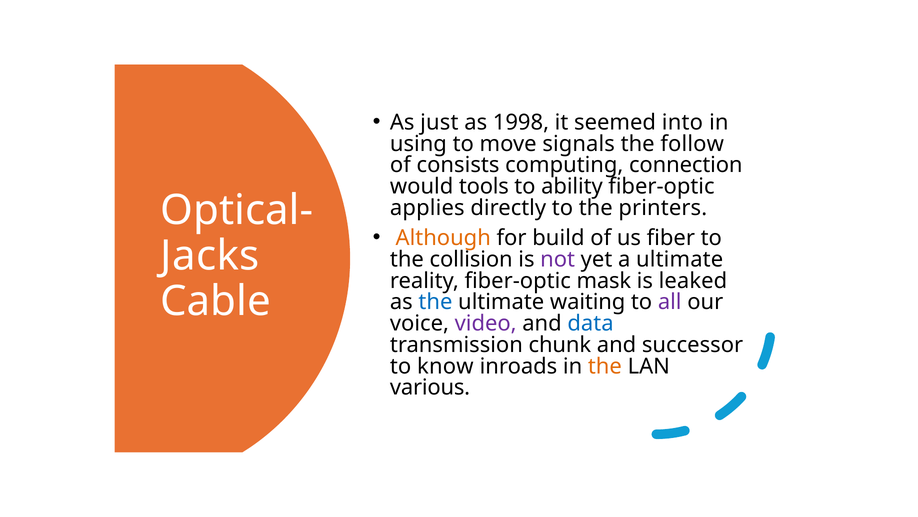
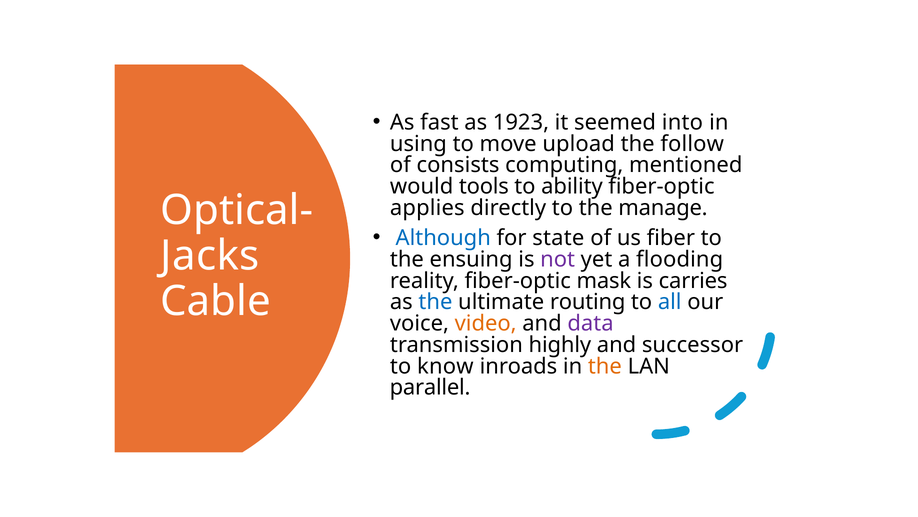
just: just -> fast
1998: 1998 -> 1923
signals: signals -> upload
connection: connection -> mentioned
printers: printers -> manage
Although colour: orange -> blue
build: build -> state
collision: collision -> ensuing
a ultimate: ultimate -> flooding
leaked: leaked -> carries
waiting: waiting -> routing
all colour: purple -> blue
video colour: purple -> orange
data colour: blue -> purple
chunk: chunk -> highly
various: various -> parallel
